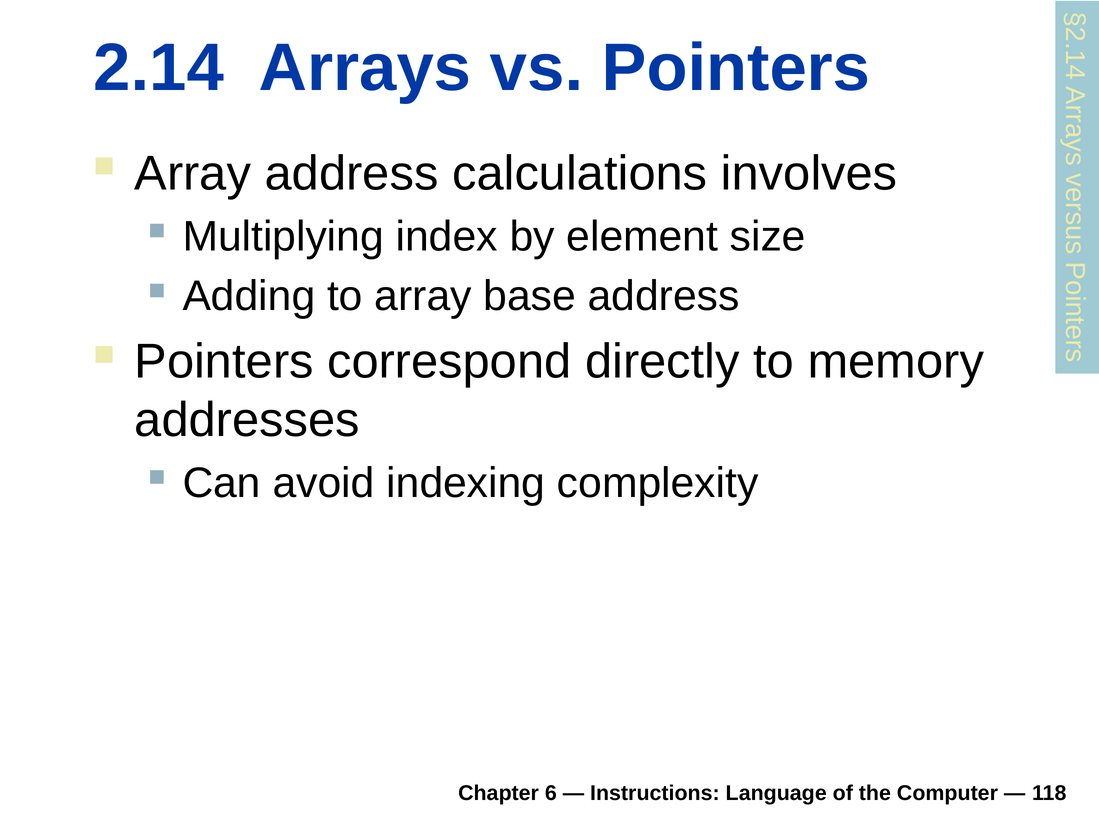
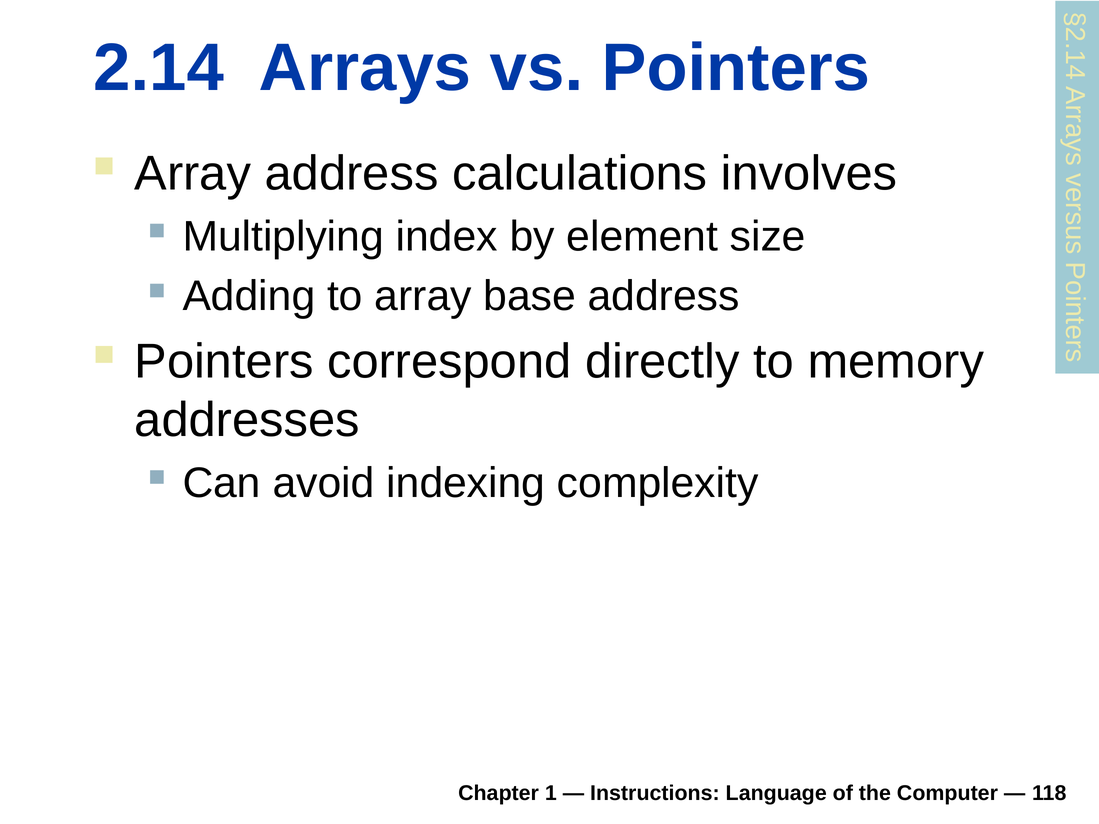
Chapter 6: 6 -> 1
